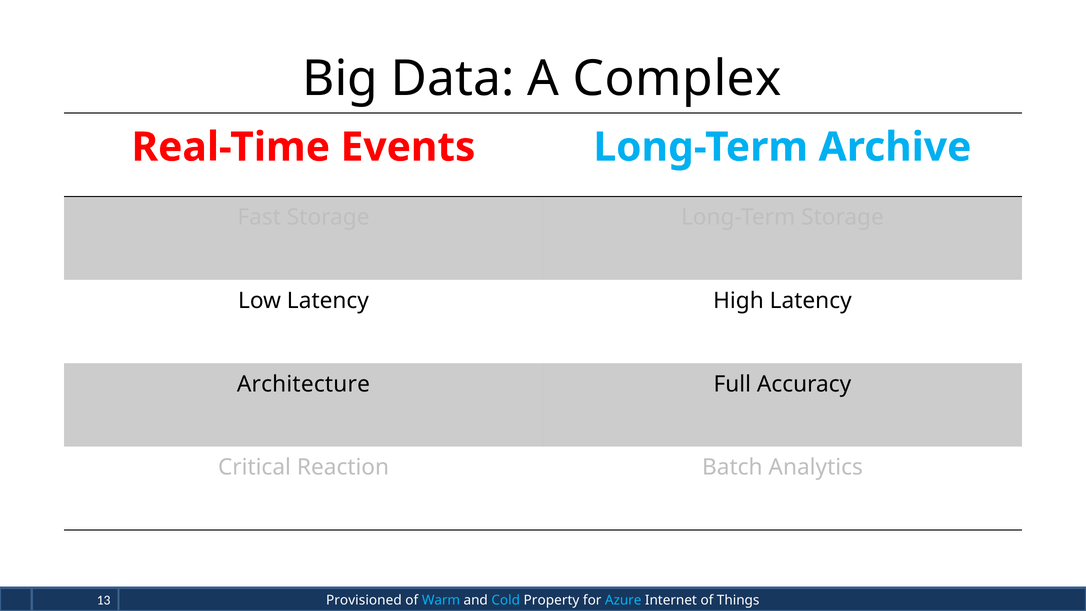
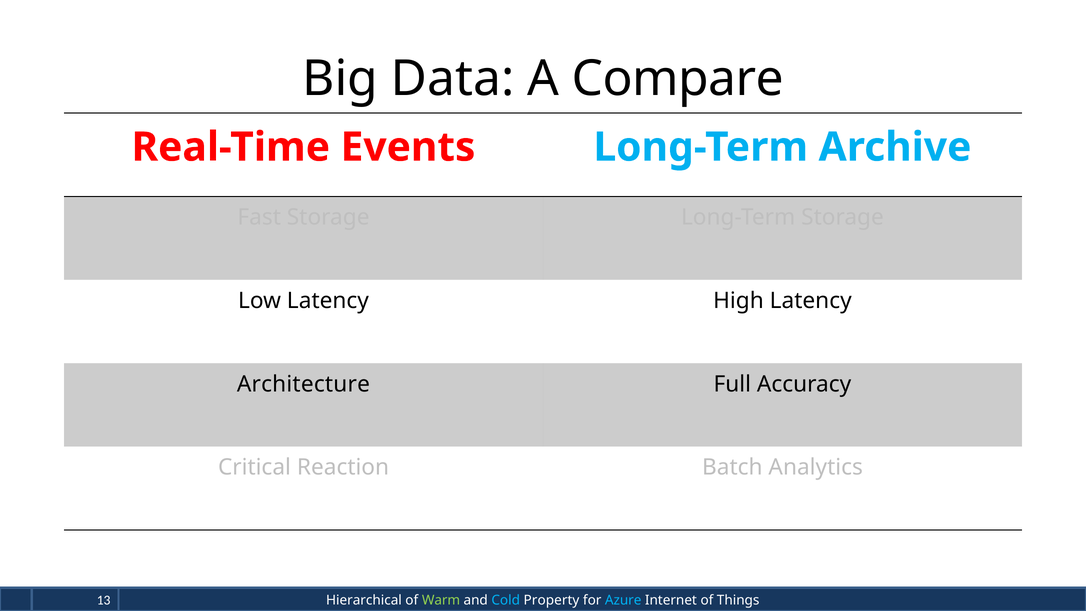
Complex: Complex -> Compare
Provisioned: Provisioned -> Hierarchical
Warm colour: light blue -> light green
